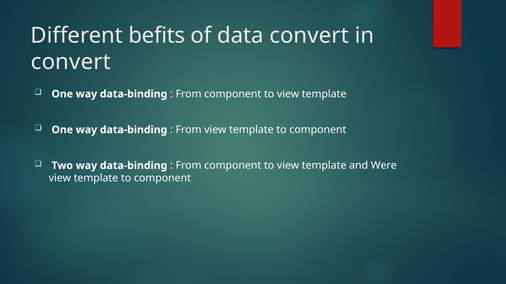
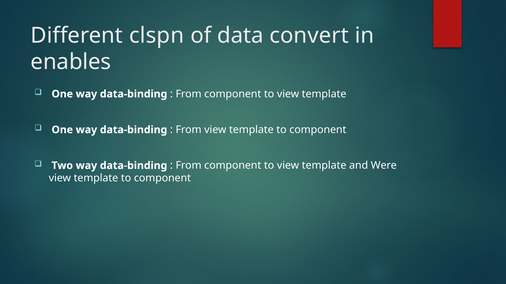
befits: befits -> clspn
convert at (71, 62): convert -> enables
